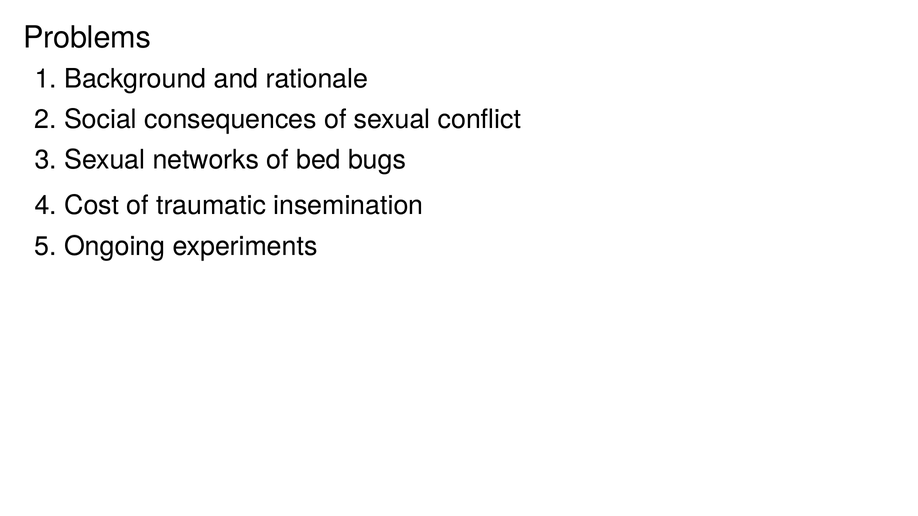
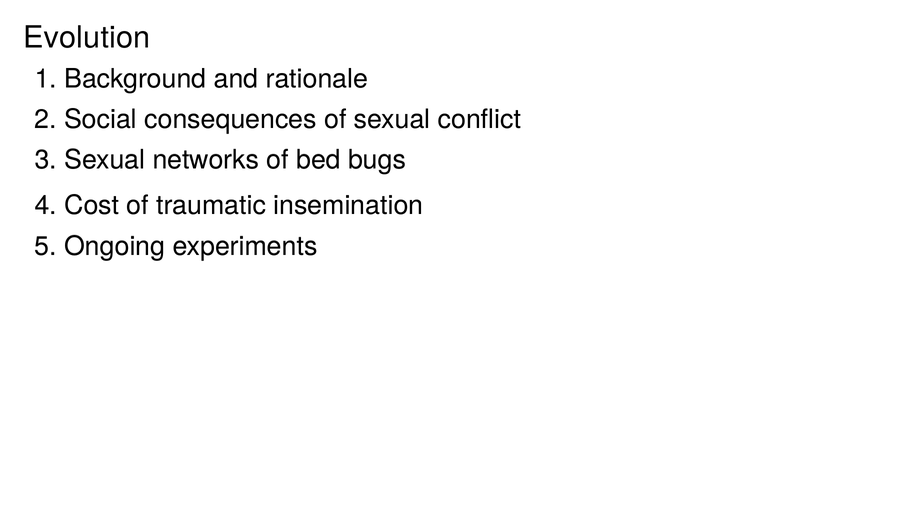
Problems: Problems -> Evolution
